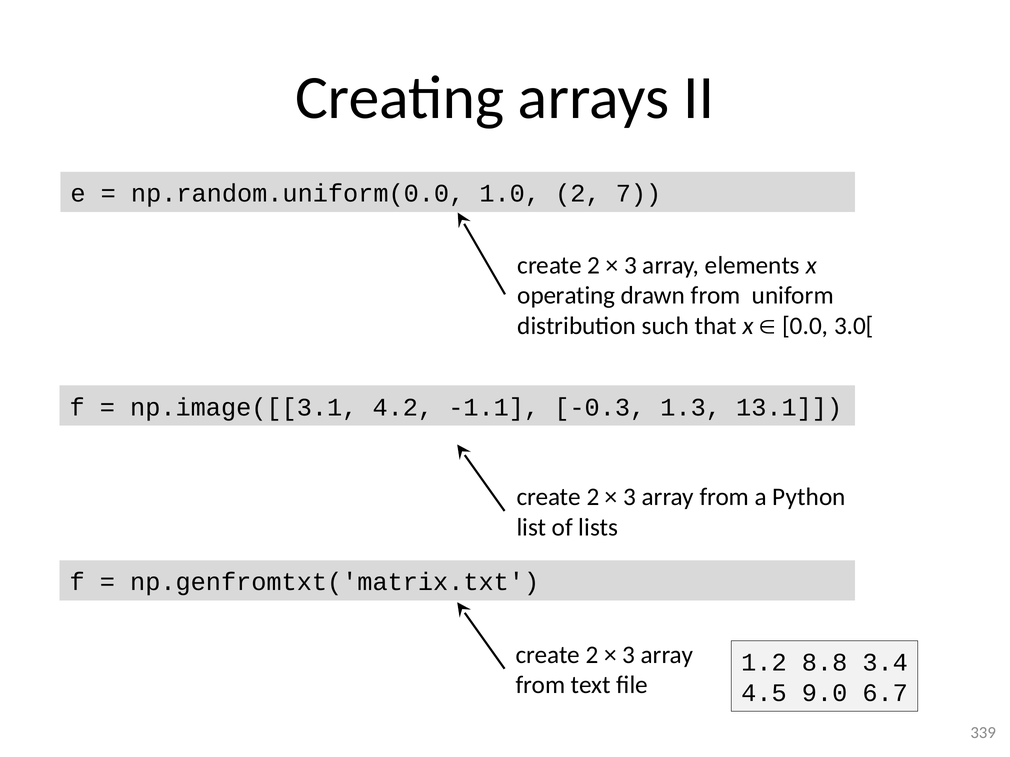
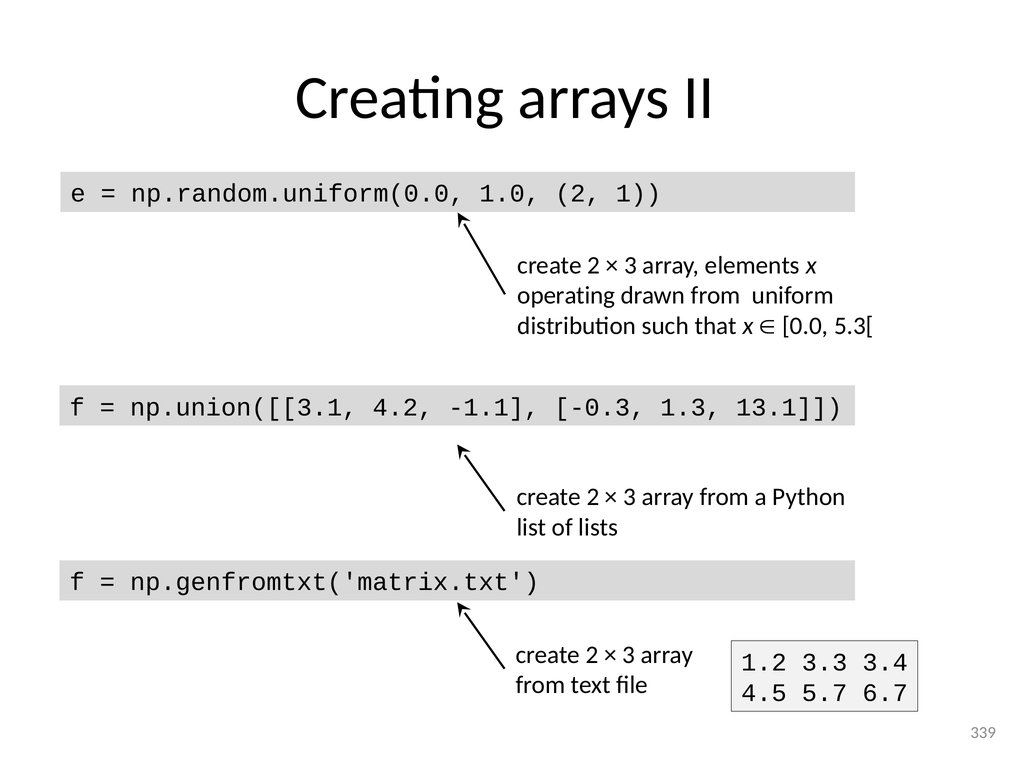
7: 7 -> 1
3.0[: 3.0[ -> 5.3[
np.image([[3.1: np.image([[3.1 -> np.union([[3.1
8.8: 8.8 -> 3.3
9.0: 9.0 -> 5.7
